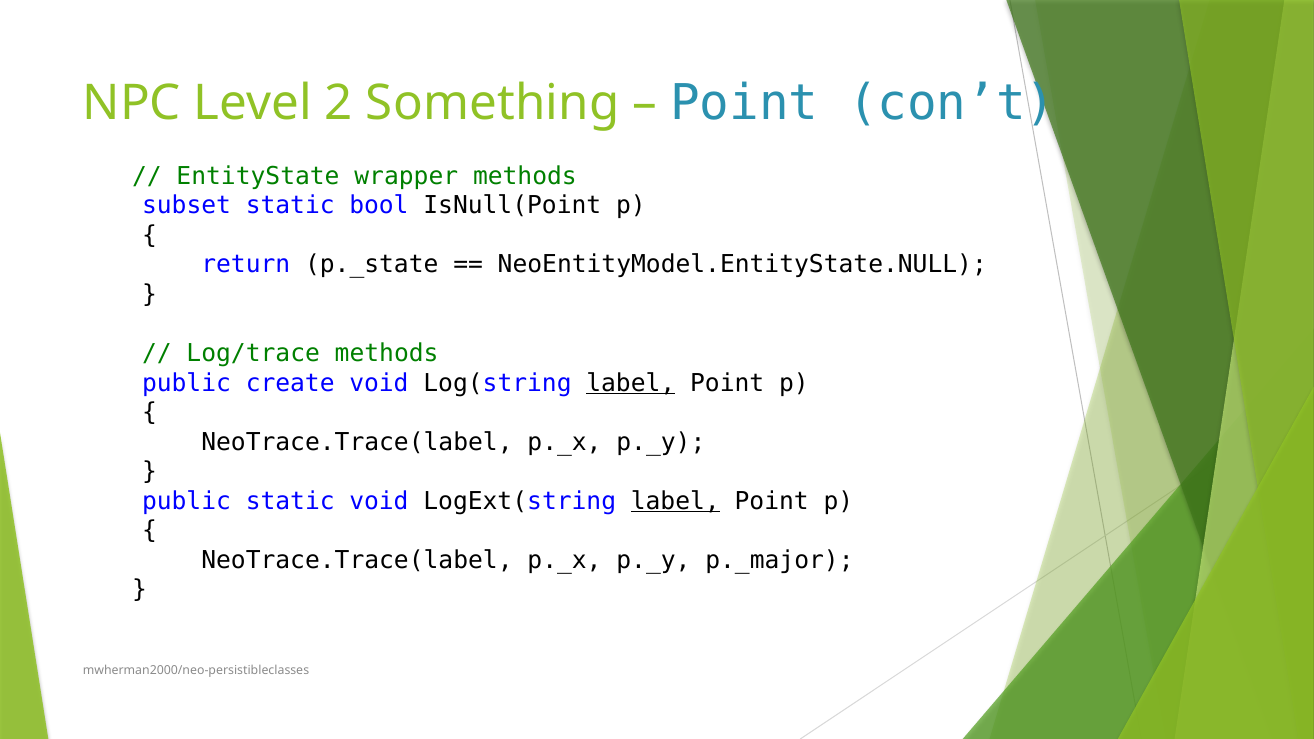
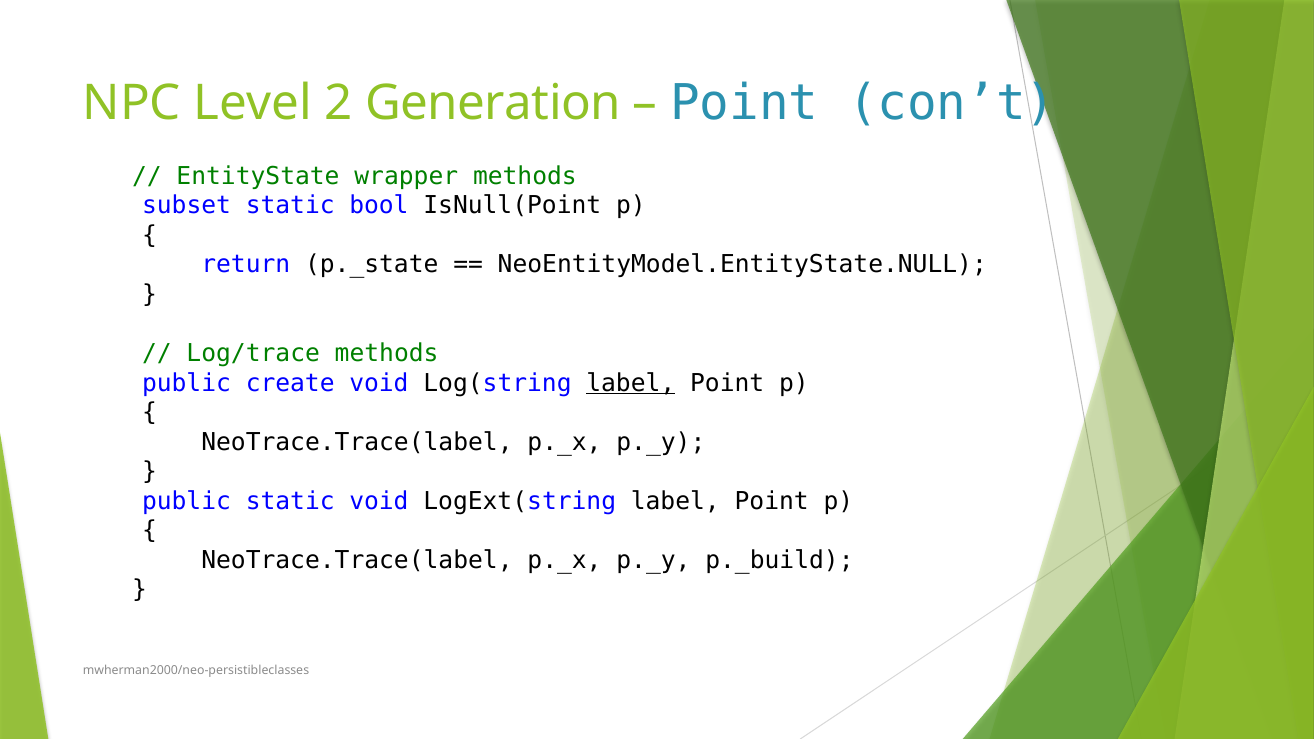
Something: Something -> Generation
label at (675, 501) underline: present -> none
p._major: p._major -> p._build
